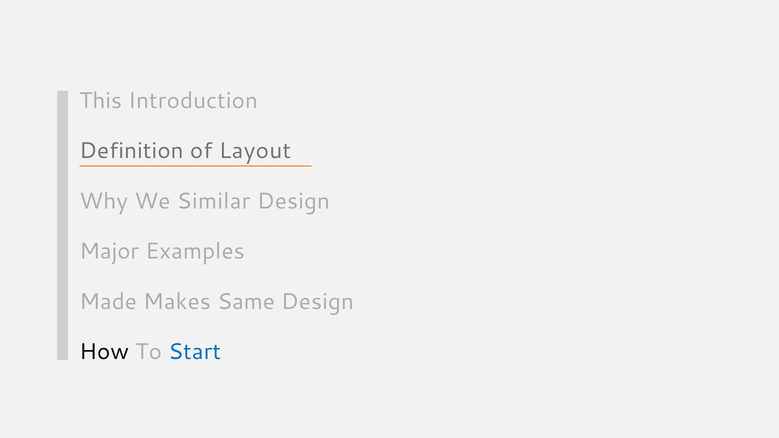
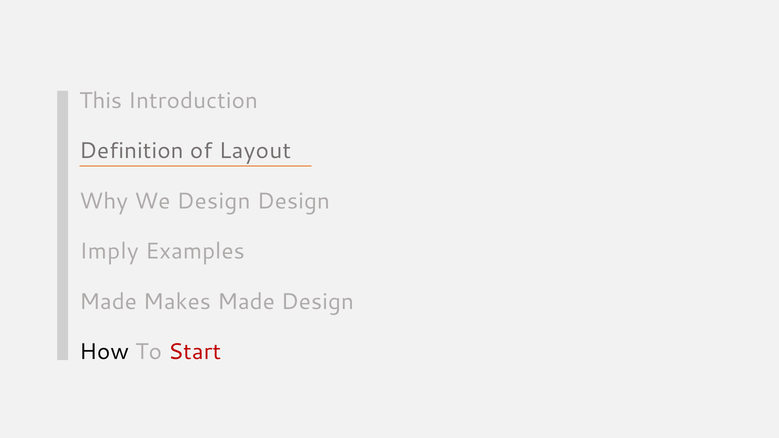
We Similar: Similar -> Design
Major: Major -> Imply
Makes Same: Same -> Made
Start colour: blue -> red
